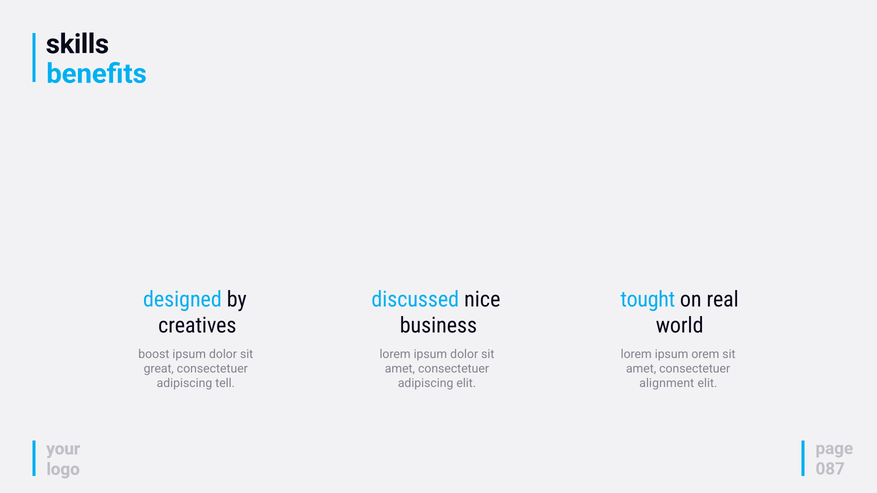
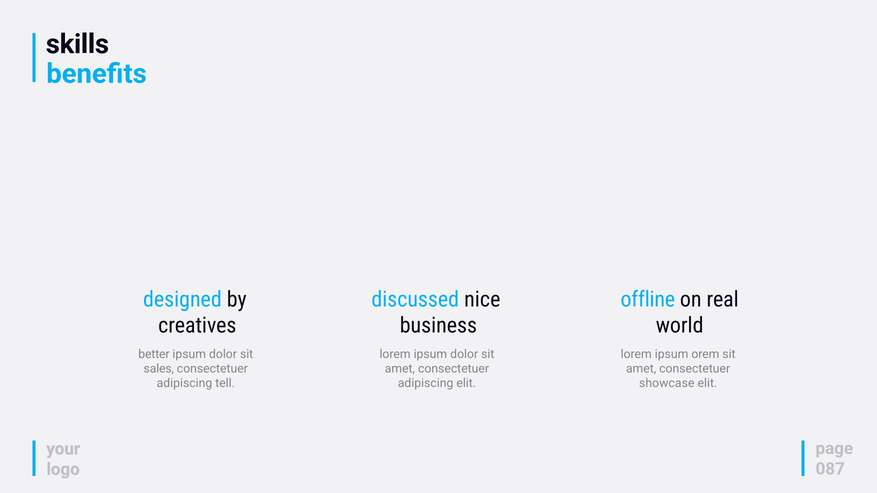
tought: tought -> offline
boost: boost -> better
great: great -> sales
alignment: alignment -> showcase
